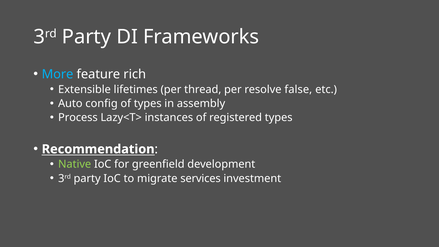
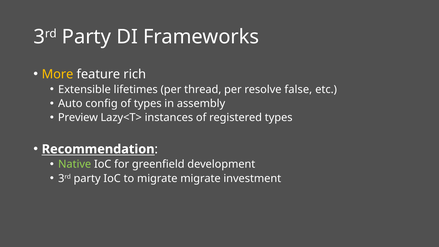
More colour: light blue -> yellow
Process: Process -> Preview
migrate services: services -> migrate
